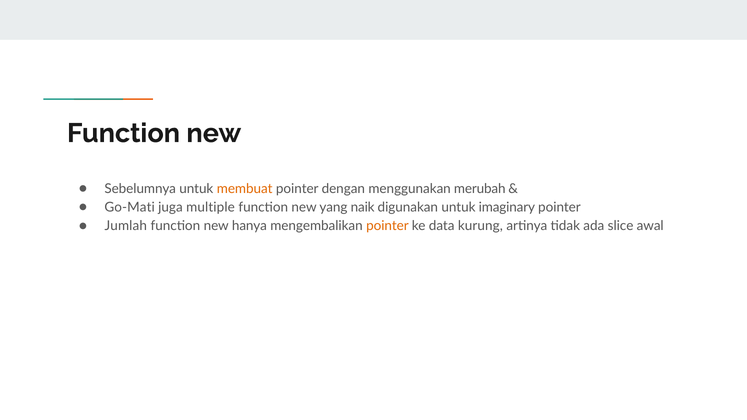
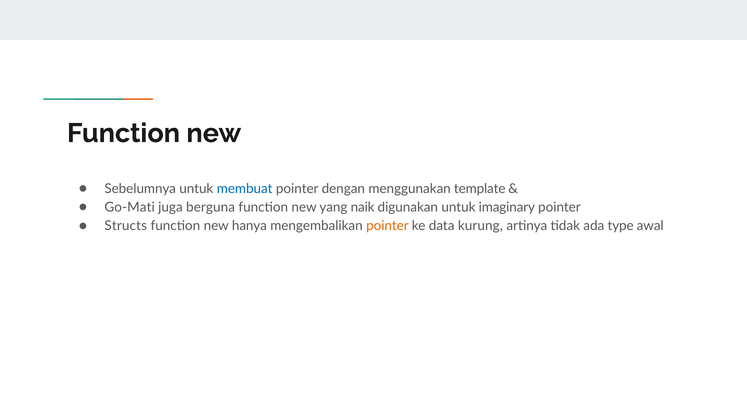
membuat colour: orange -> blue
merubah: merubah -> template
multiple: multiple -> berguna
Jumlah: Jumlah -> Structs
slice: slice -> type
